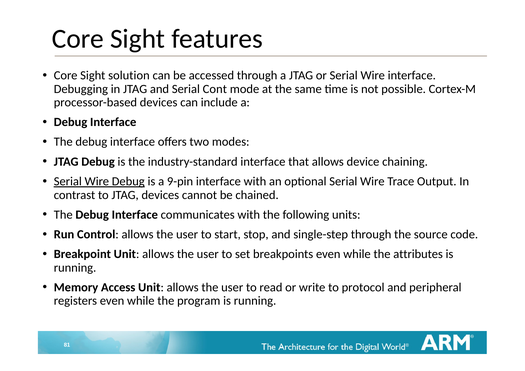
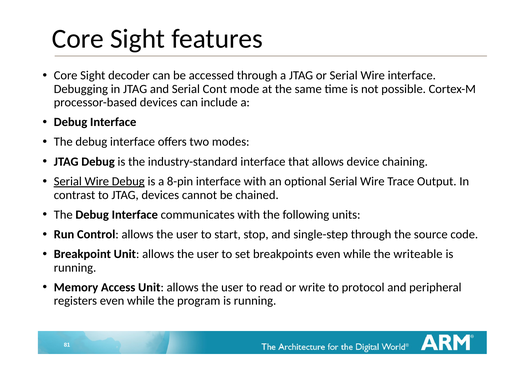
solution: solution -> decoder
9-pin: 9-pin -> 8-pin
attributes: attributes -> writeable
